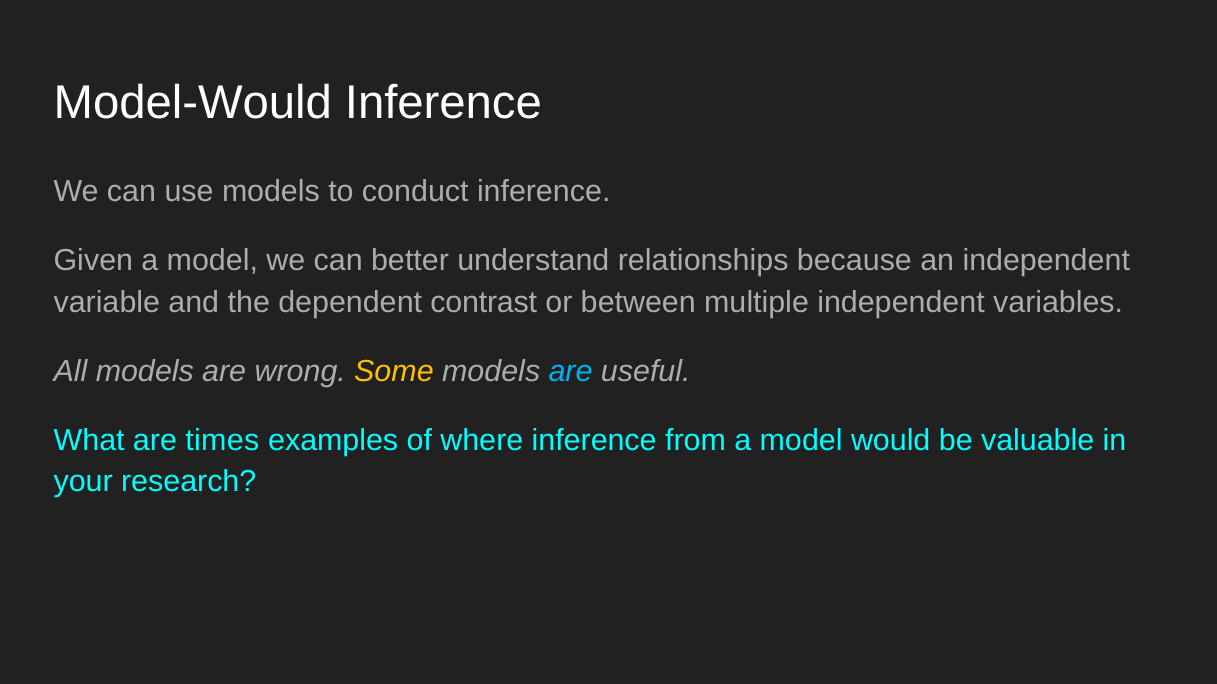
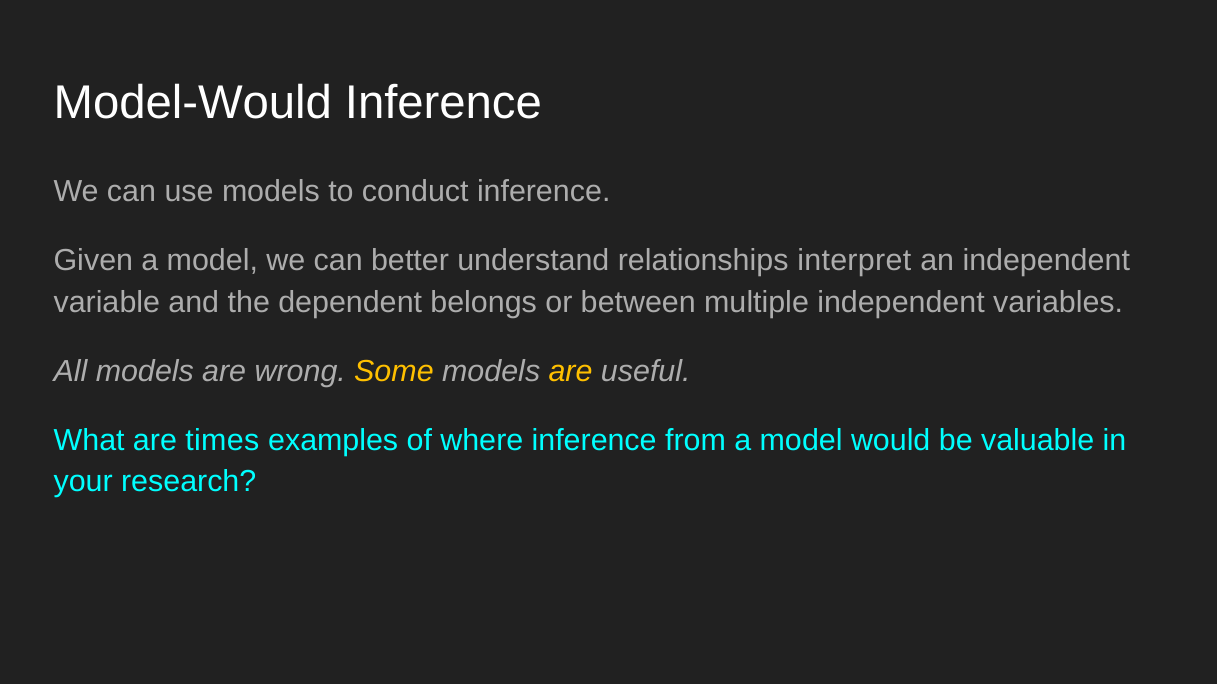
because: because -> interpret
contrast: contrast -> belongs
are at (571, 371) colour: light blue -> yellow
